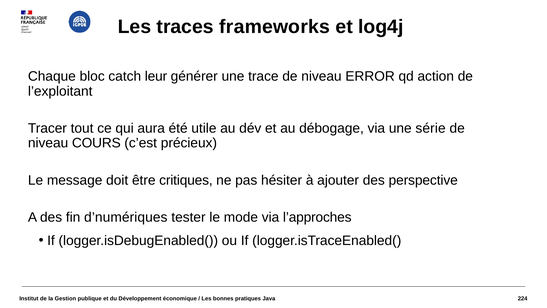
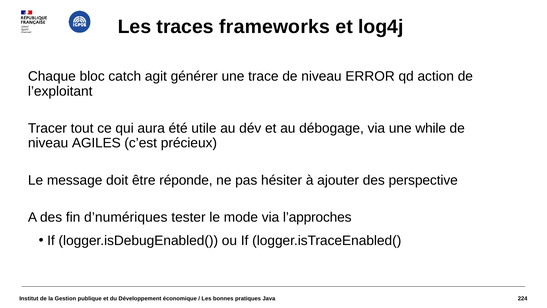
leur: leur -> agit
série: série -> while
COURS: COURS -> AGILES
critiques: critiques -> réponde
